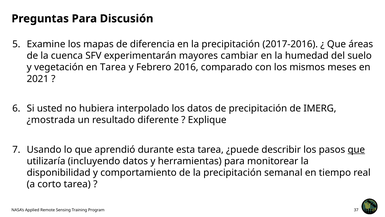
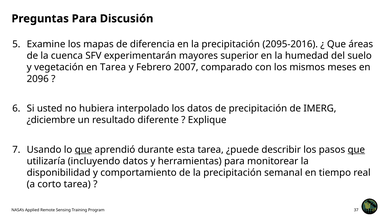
2017-2016: 2017-2016 -> 2095-2016
cambiar: cambiar -> superior
2016: 2016 -> 2007
2021: 2021 -> 2096
¿mostrada: ¿mostrada -> ¿diciembre
que at (83, 149) underline: none -> present
